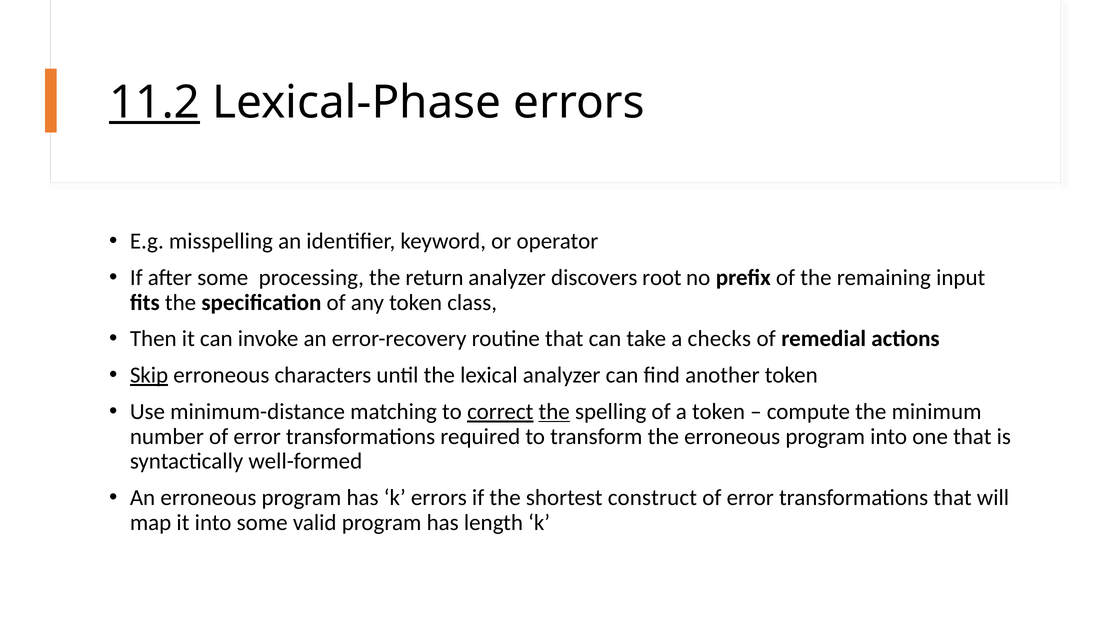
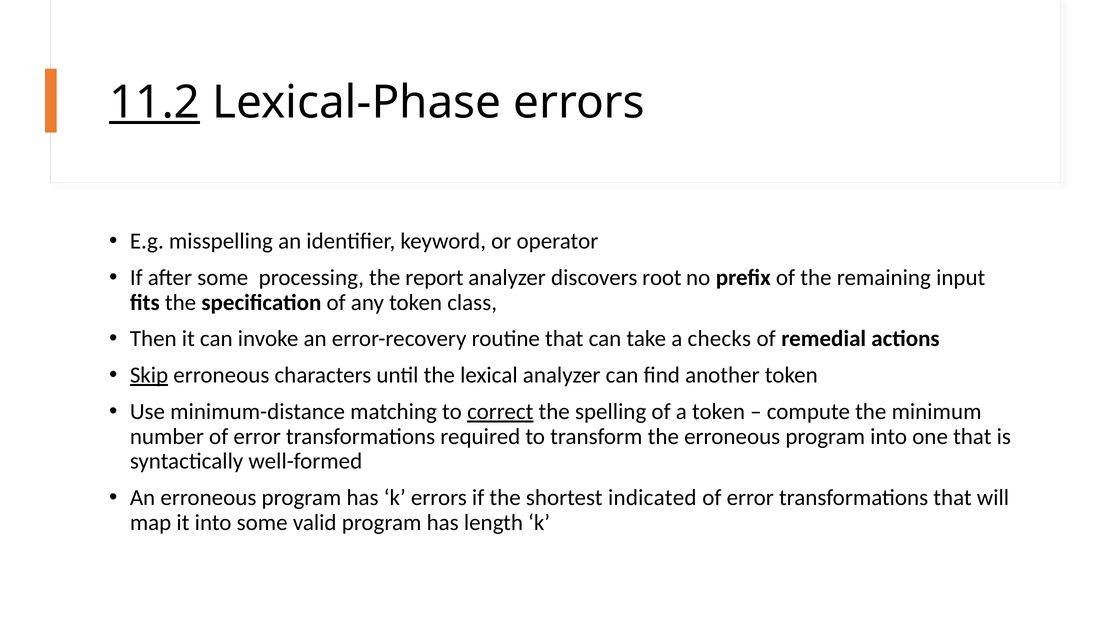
return: return -> report
the at (554, 411) underline: present -> none
construct: construct -> indicated
